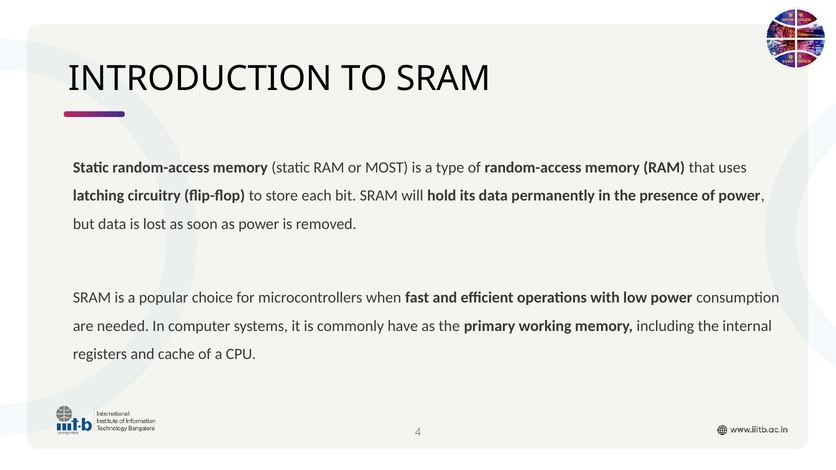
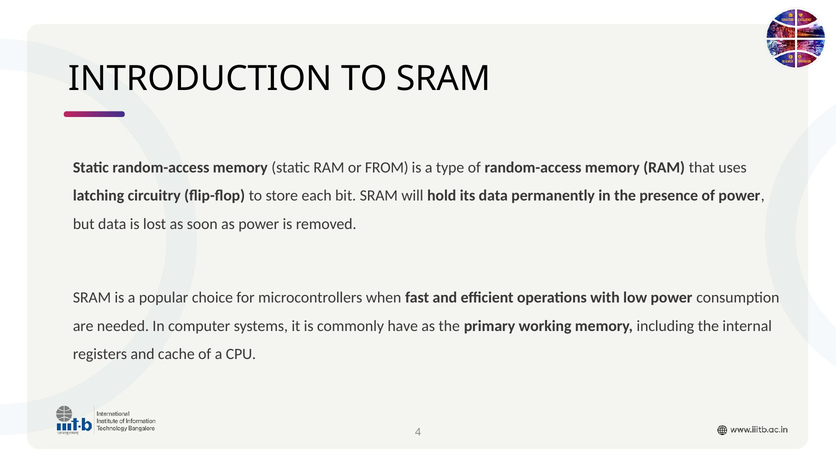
MOST: MOST -> FROM
